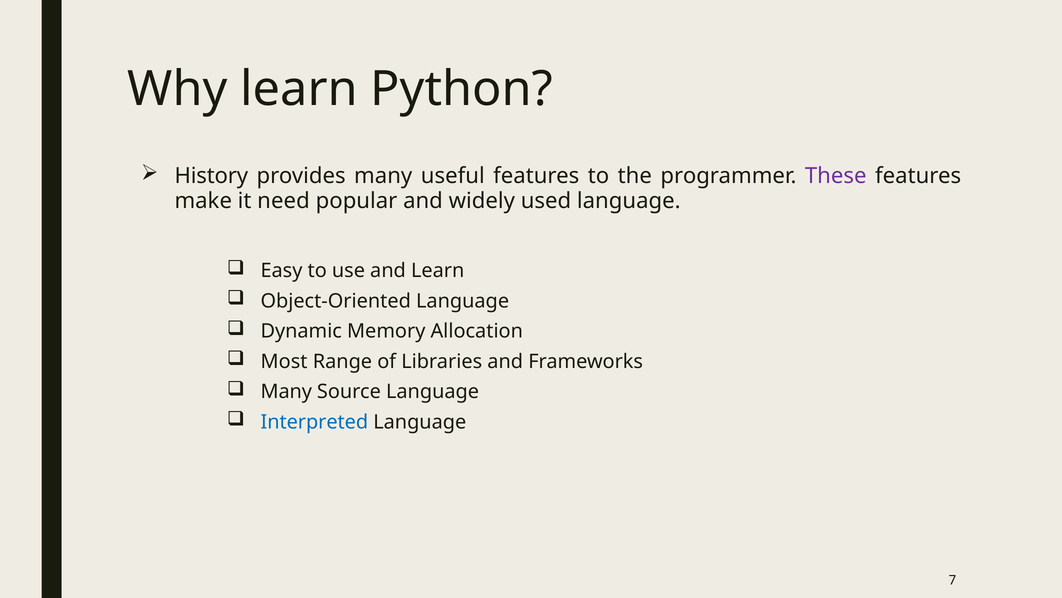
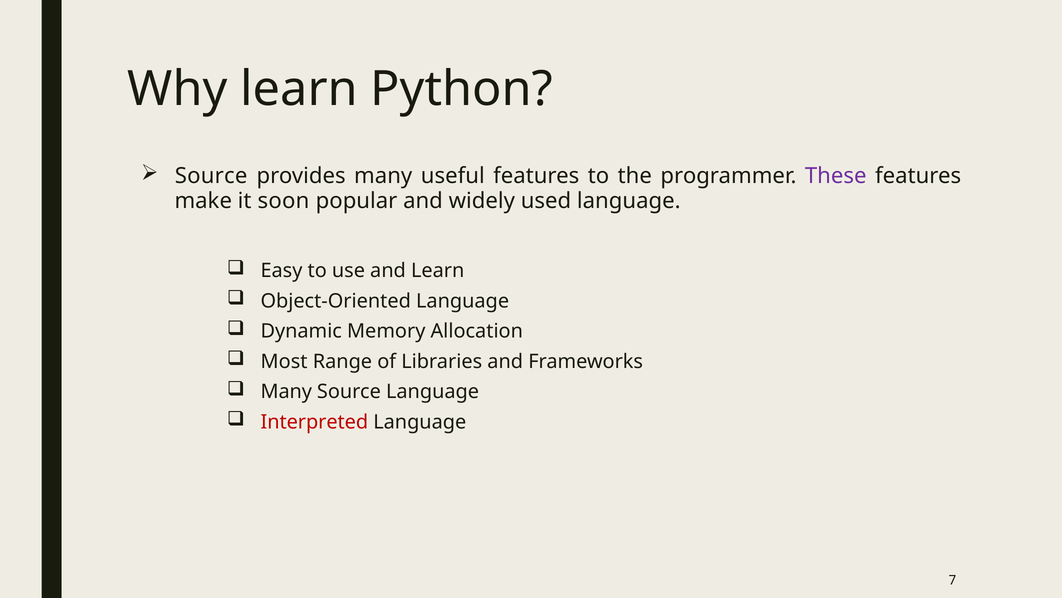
History at (211, 176): History -> Source
need: need -> soon
Interpreted colour: blue -> red
